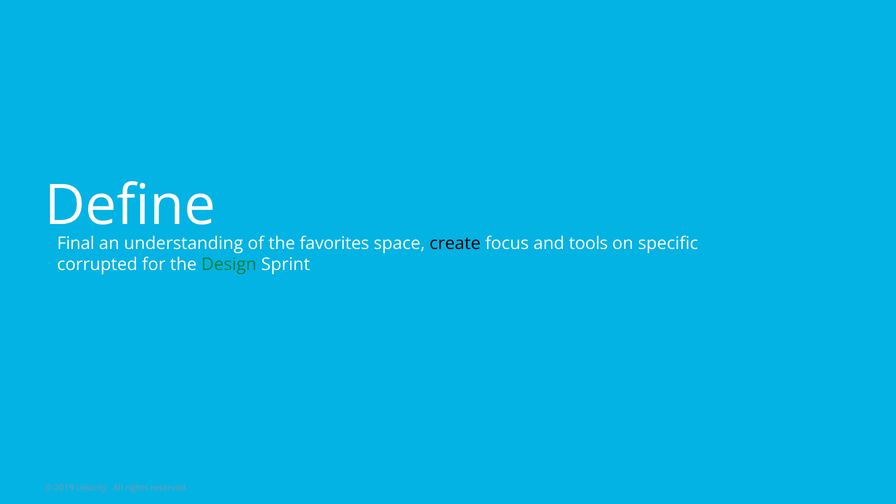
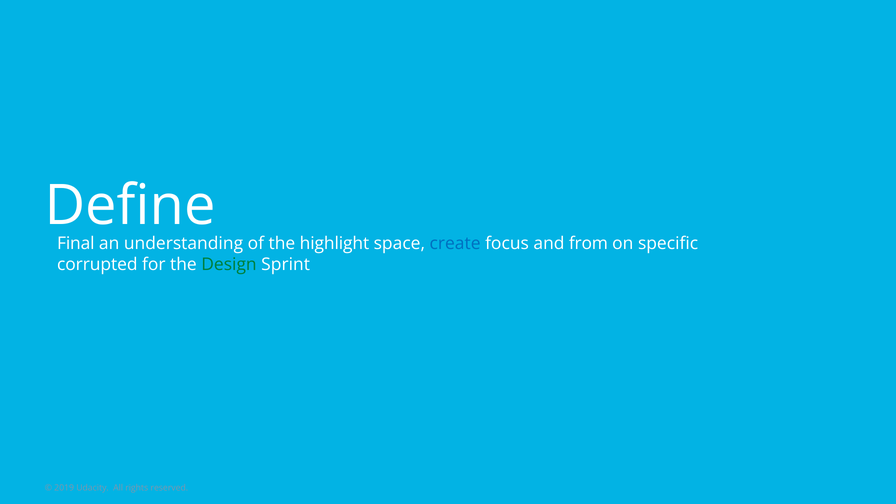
favorites: favorites -> highlight
create colour: black -> blue
tools: tools -> from
